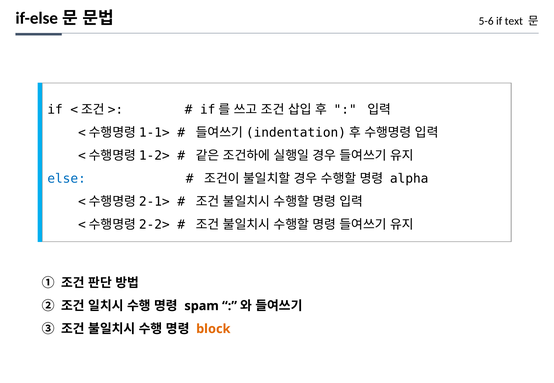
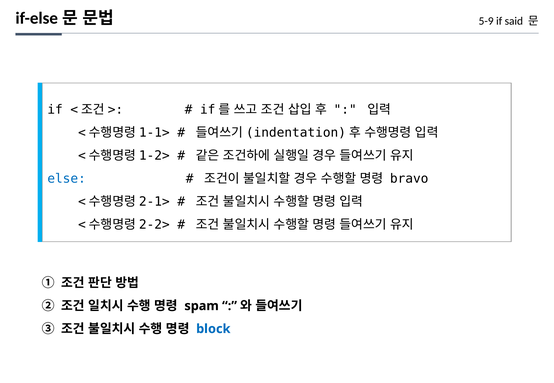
5-6: 5-6 -> 5-9
text: text -> said
alpha: alpha -> bravo
block colour: orange -> blue
